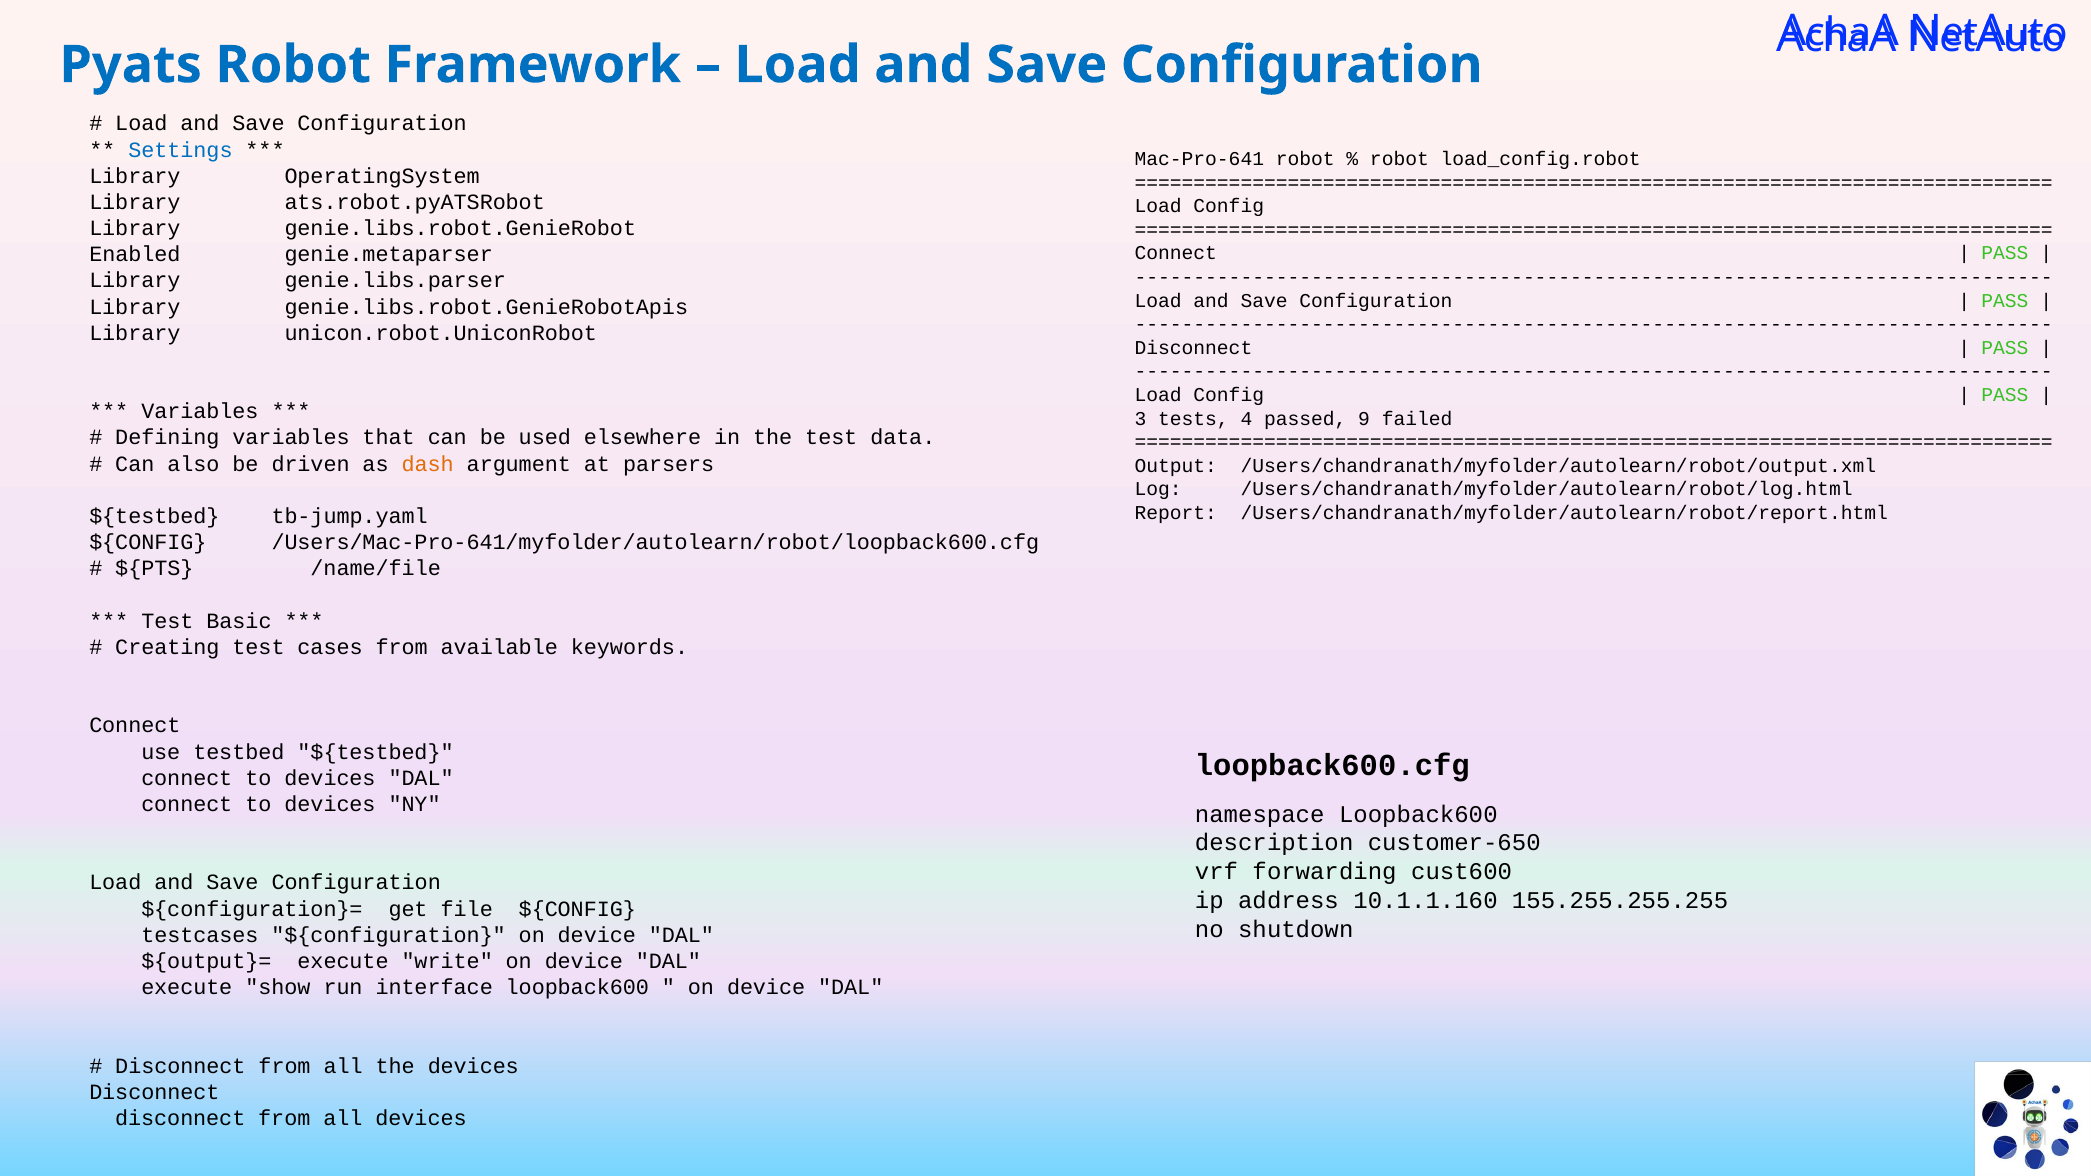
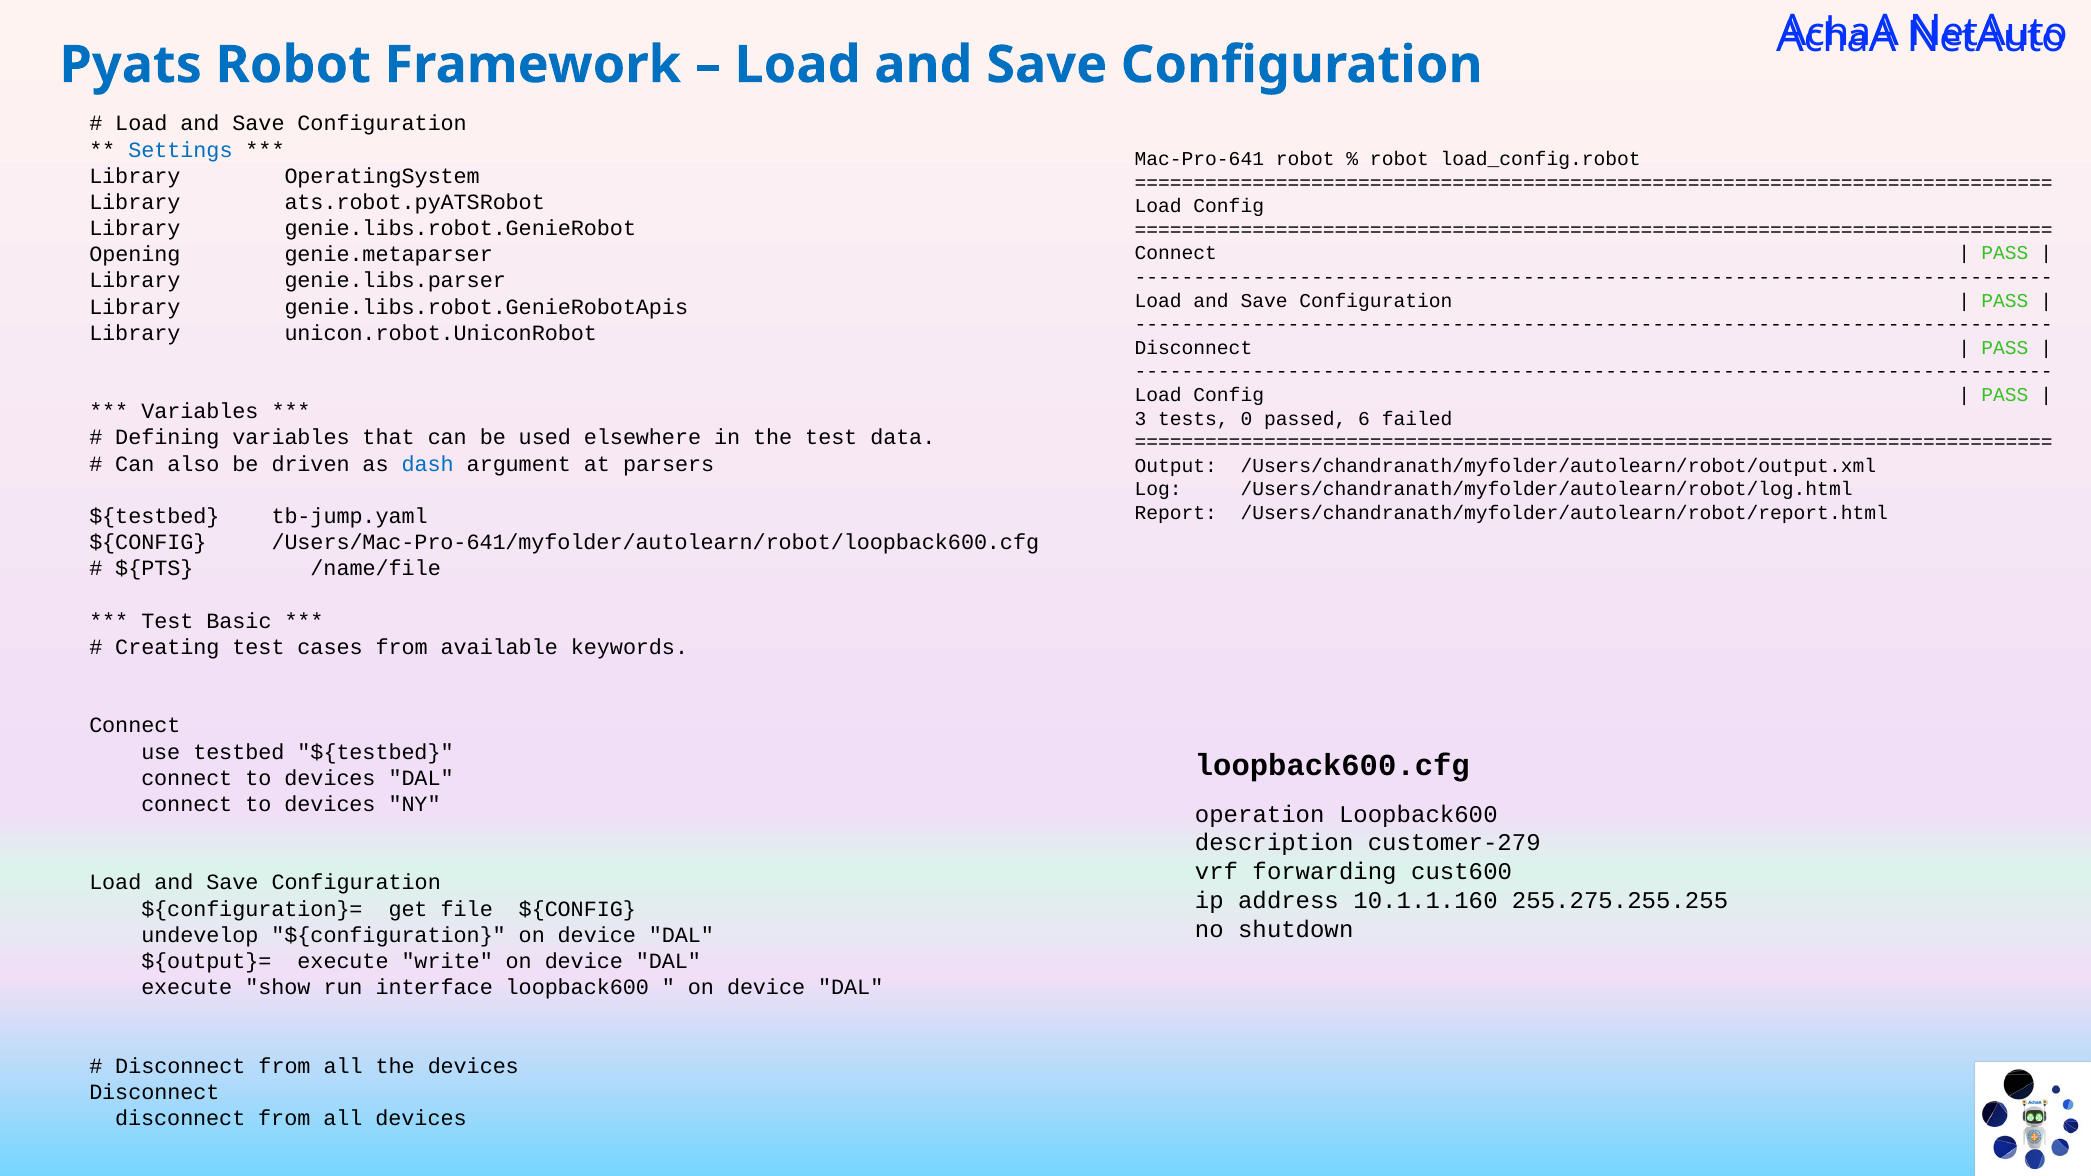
Enabled: Enabled -> Opening
4: 4 -> 0
9: 9 -> 6
dash colour: orange -> blue
namespace: namespace -> operation
customer-650: customer-650 -> customer-279
155.255.255.255: 155.255.255.255 -> 255.275.255.255
testcases: testcases -> undevelop
